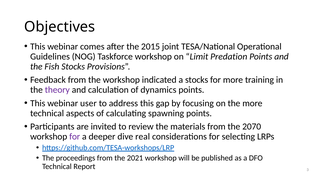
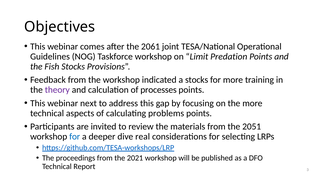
2015: 2015 -> 2061
dynamics: dynamics -> processes
user: user -> next
spawning: spawning -> problems
2070: 2070 -> 2051
for at (75, 137) colour: purple -> blue
